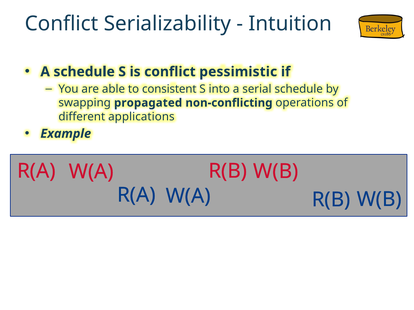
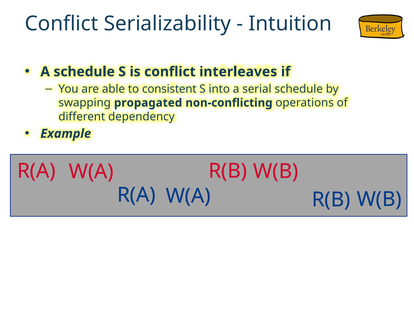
pessimistic: pessimistic -> interleaves
applications: applications -> dependency
